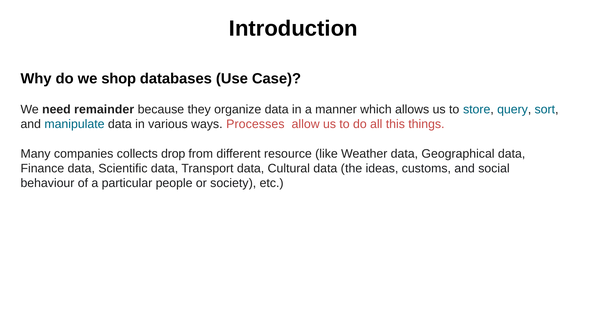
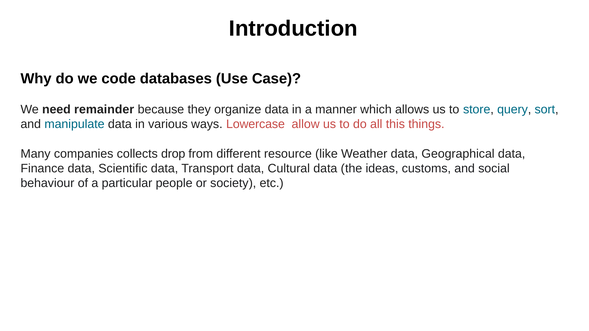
shop: shop -> code
Processes: Processes -> Lowercase
